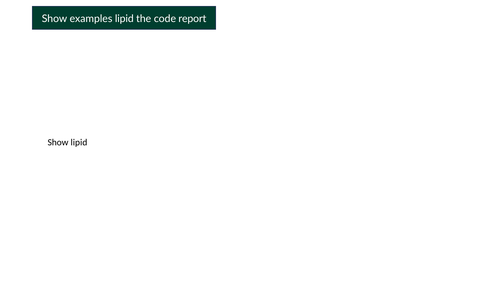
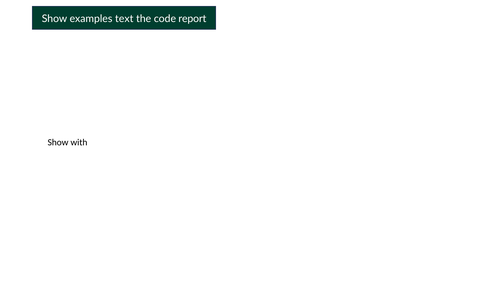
examples lipid: lipid -> text
Show lipid: lipid -> with
